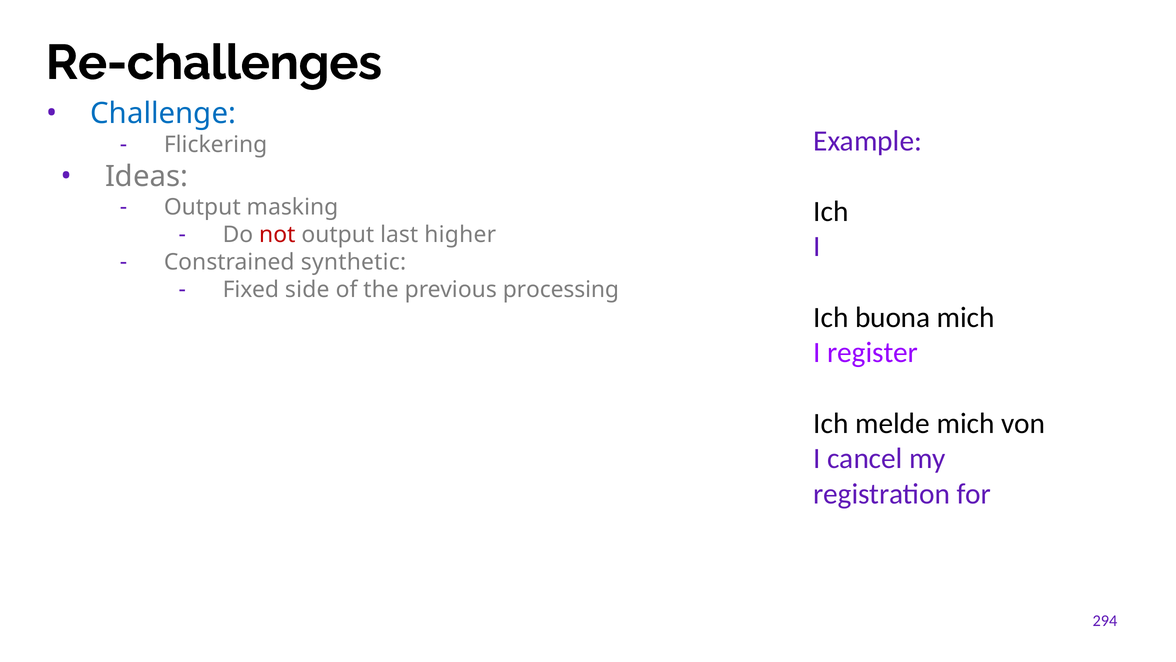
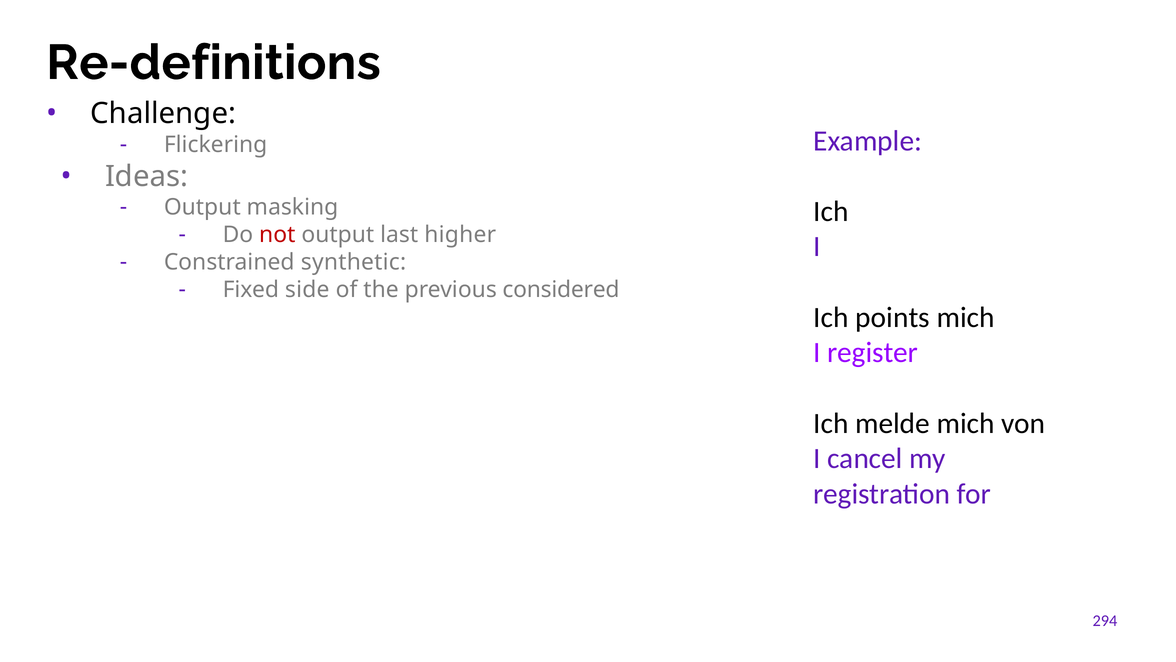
Re-challenges: Re-challenges -> Re-definitions
Challenge colour: blue -> black
processing: processing -> considered
buona: buona -> points
